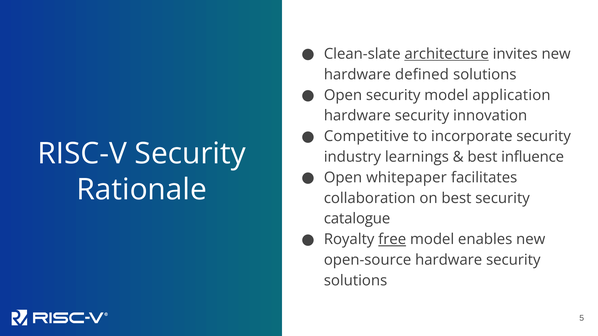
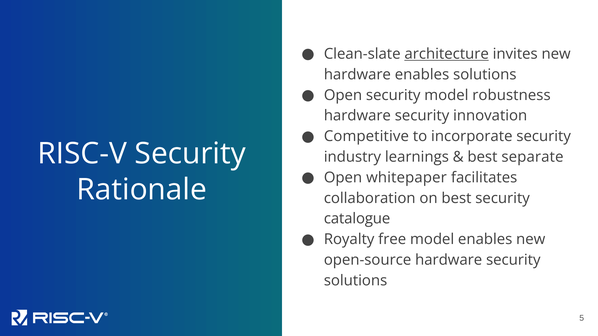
hardware defined: defined -> enables
application: application -> robustness
influence: influence -> separate
free underline: present -> none
